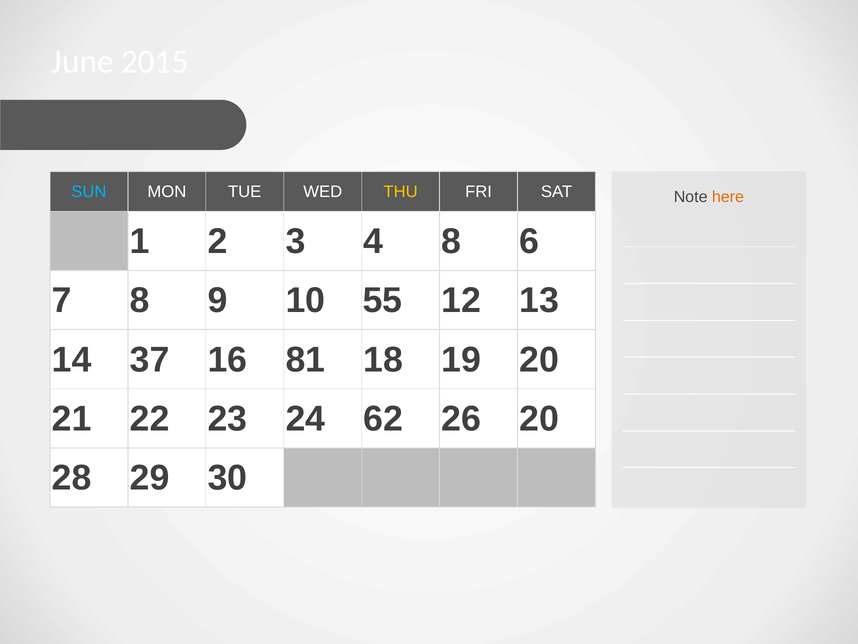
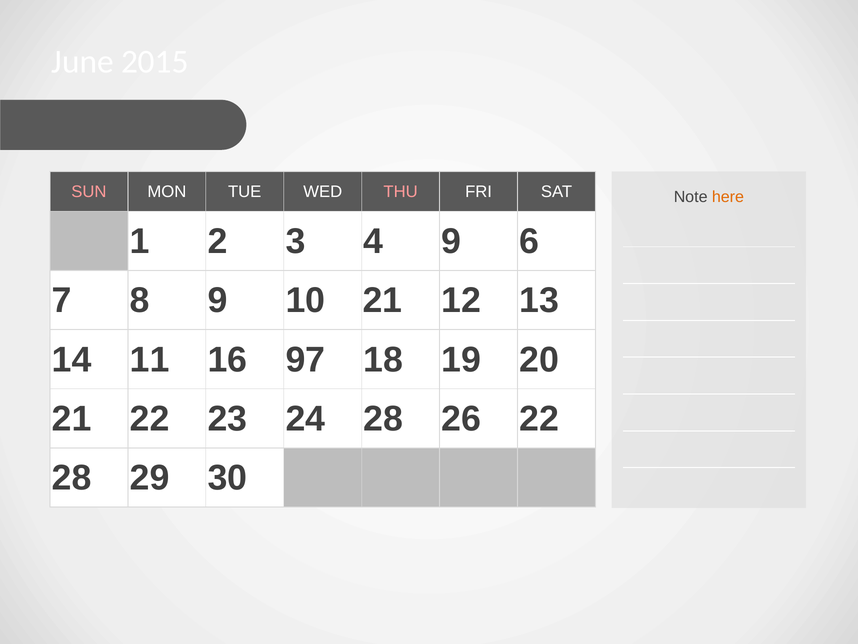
SUN colour: light blue -> pink
THU colour: yellow -> pink
4 8: 8 -> 9
10 55: 55 -> 21
37: 37 -> 11
81: 81 -> 97
24 62: 62 -> 28
26 20: 20 -> 22
